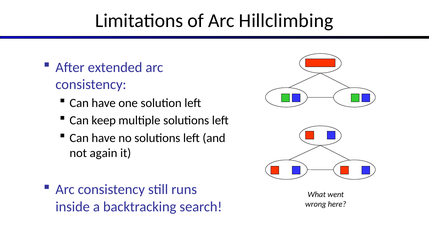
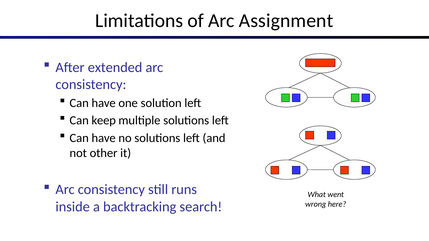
Hillclimbing: Hillclimbing -> Assignment
again: again -> other
